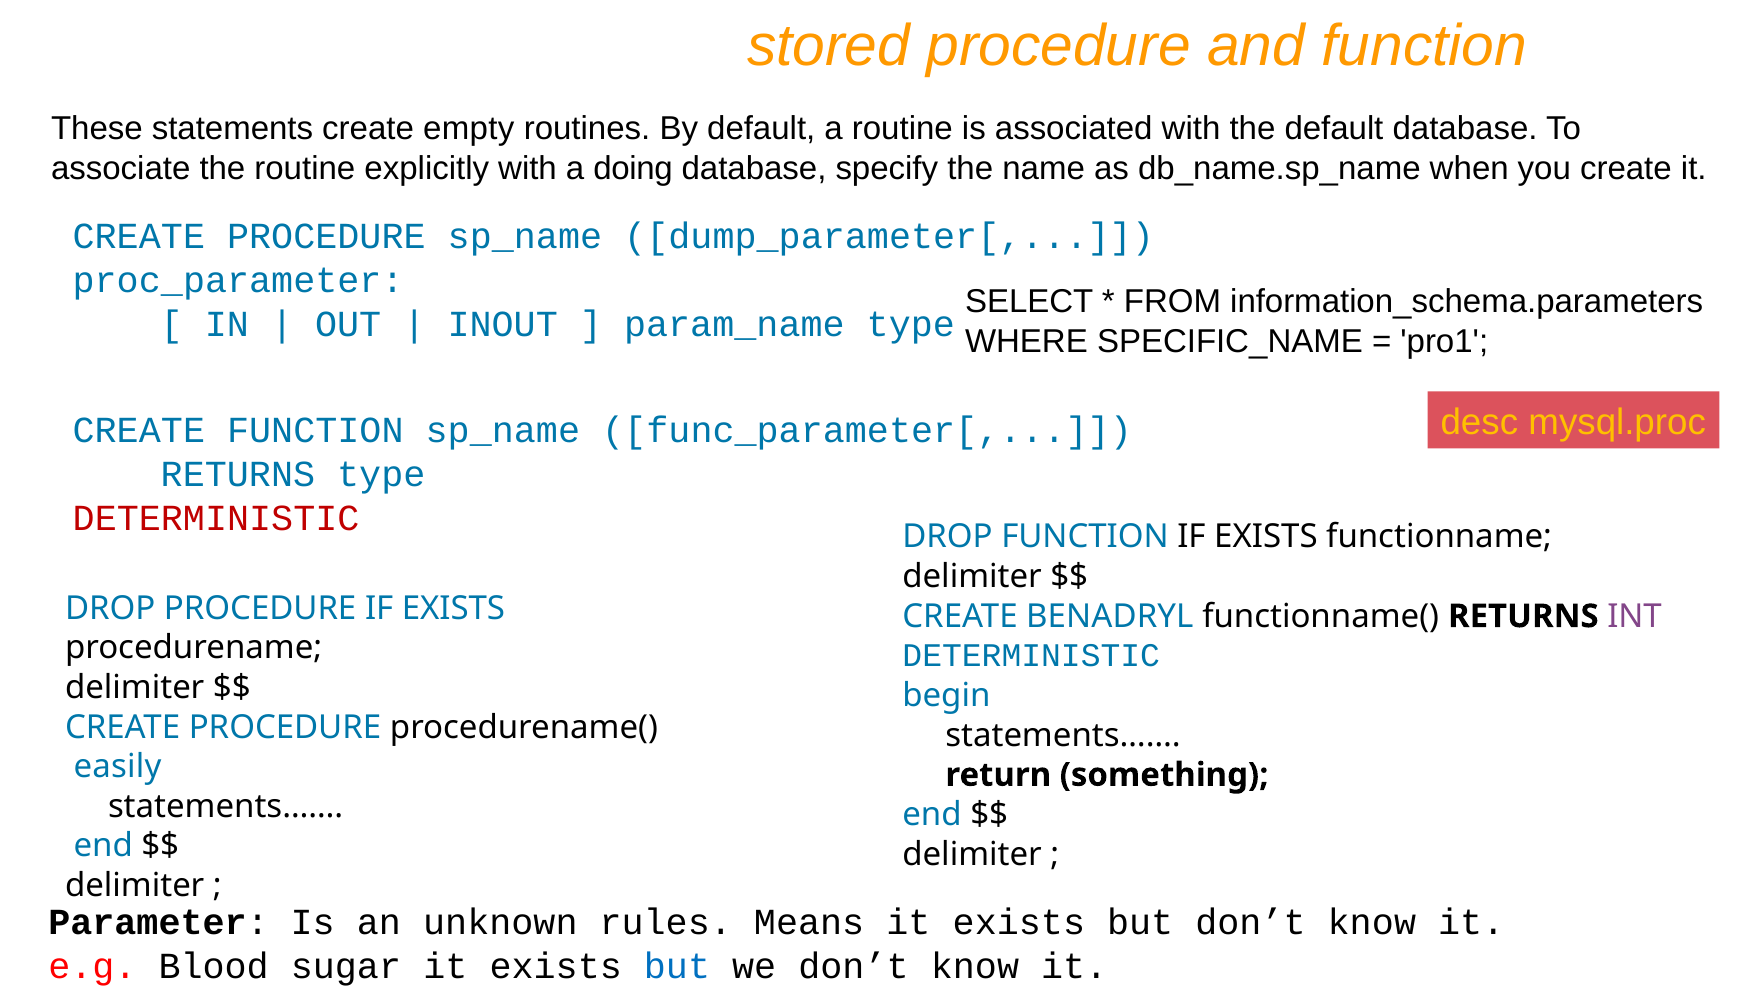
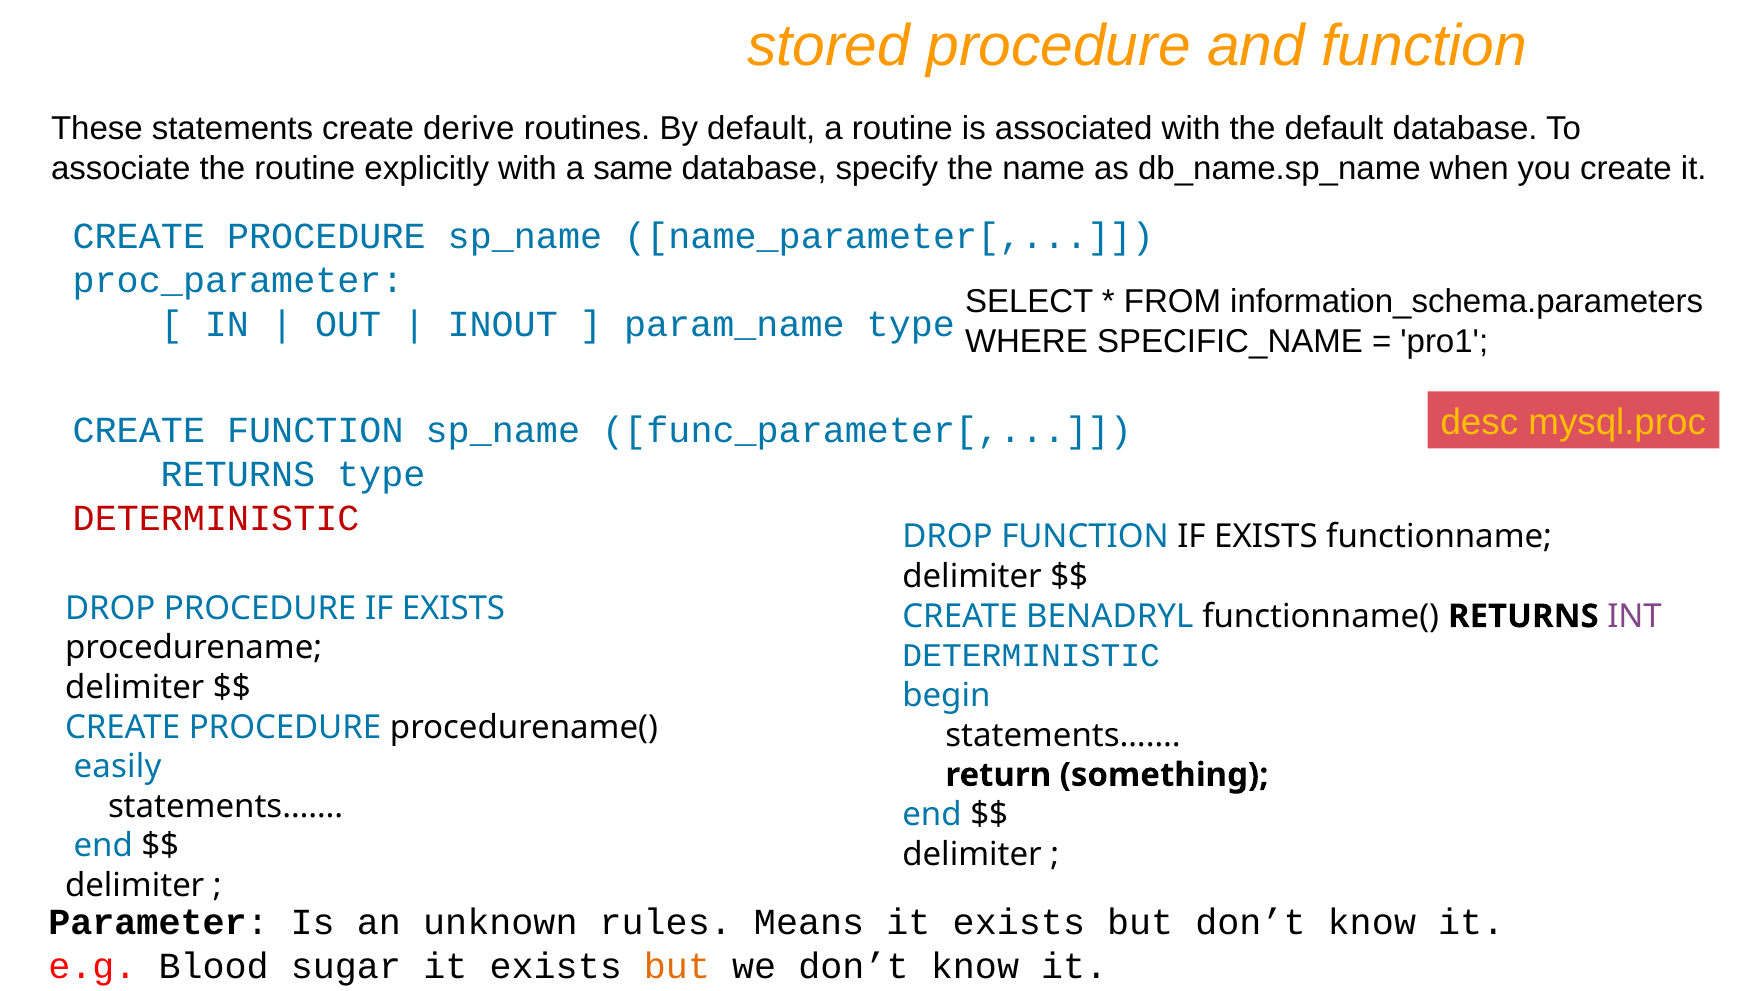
empty: empty -> derive
doing: doing -> same
dump_parameter[: dump_parameter[ -> name_parameter[
but at (677, 966) colour: blue -> orange
